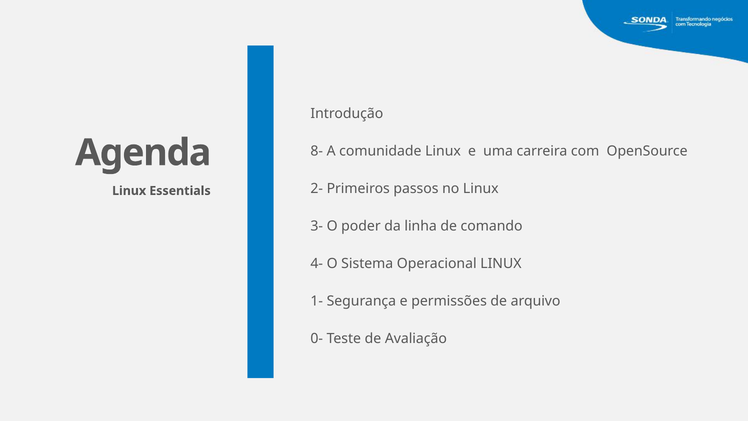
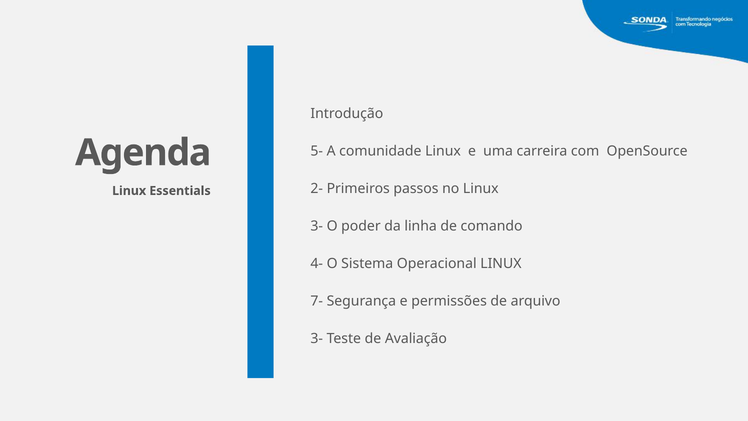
8-: 8- -> 5-
1-: 1- -> 7-
0- at (317, 338): 0- -> 3-
